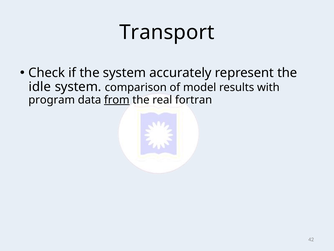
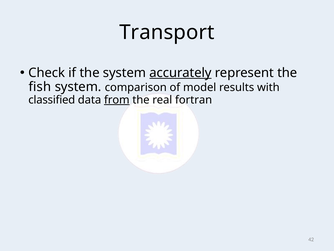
accurately underline: none -> present
idle: idle -> fish
program: program -> classified
